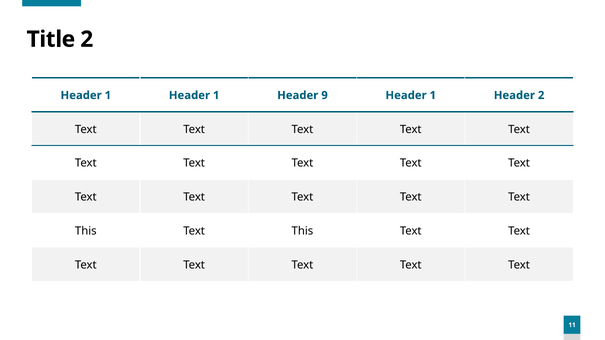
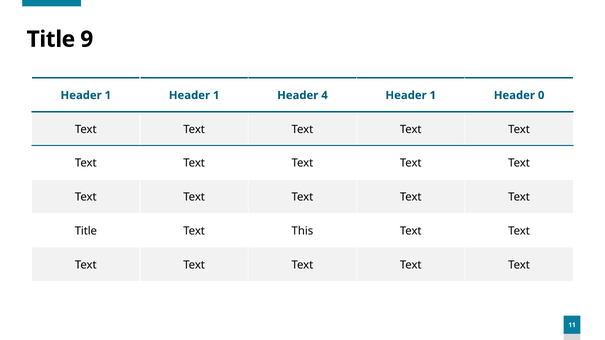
Title 2: 2 -> 9
9: 9 -> 4
Header 2: 2 -> 0
This at (86, 231): This -> Title
